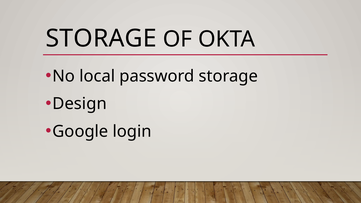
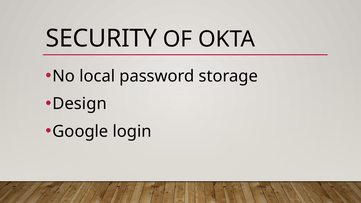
STORAGE at (101, 38): STORAGE -> SECURITY
